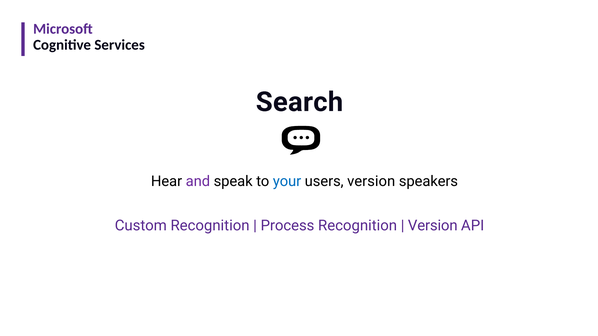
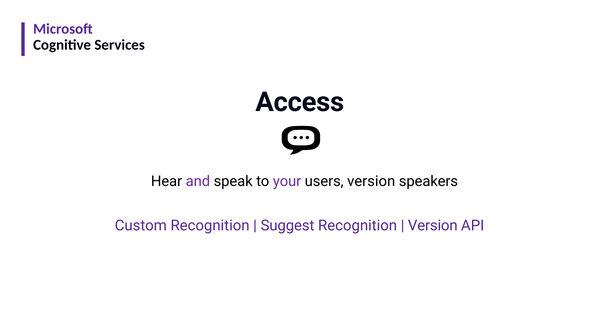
Search: Search -> Access
your colour: blue -> purple
Process: Process -> Suggest
